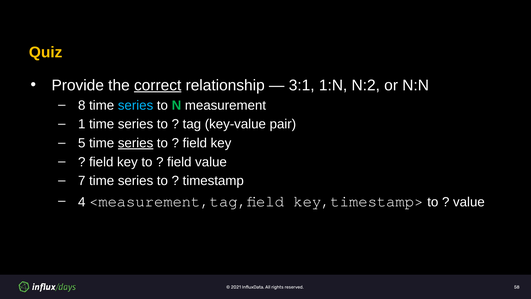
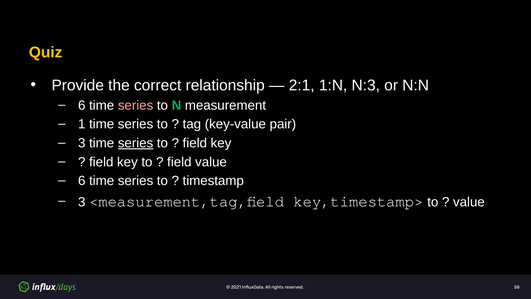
correct underline: present -> none
3:1: 3:1 -> 2:1
N:2: N:2 -> N:3
8 at (82, 105): 8 -> 6
series at (136, 105) colour: light blue -> pink
5 at (82, 143): 5 -> 3
7 at (82, 181): 7 -> 6
4 at (82, 202): 4 -> 3
